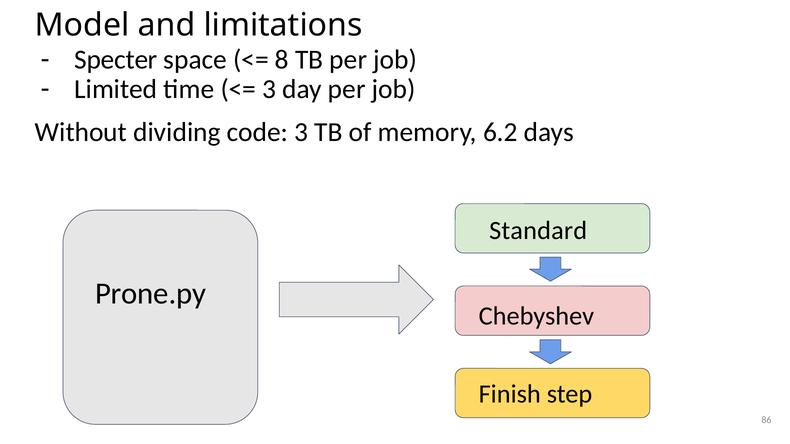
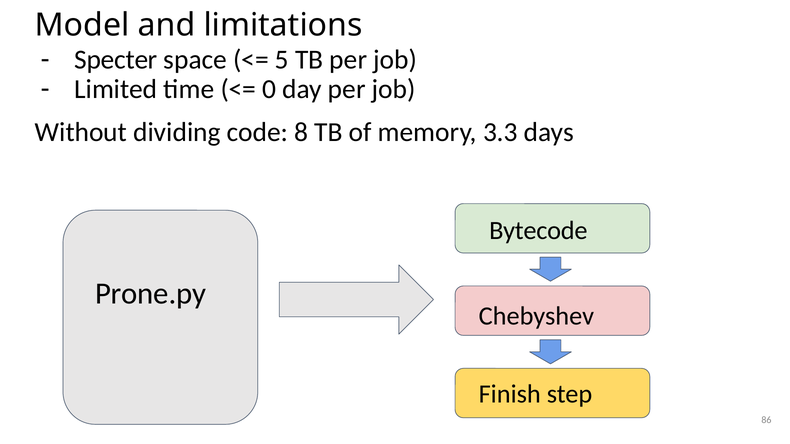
8: 8 -> 5
3 at (269, 89): 3 -> 0
code 3: 3 -> 8
6.2: 6.2 -> 3.3
Standard: Standard -> Bytecode
